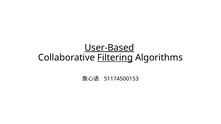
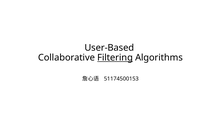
User-Based underline: present -> none
